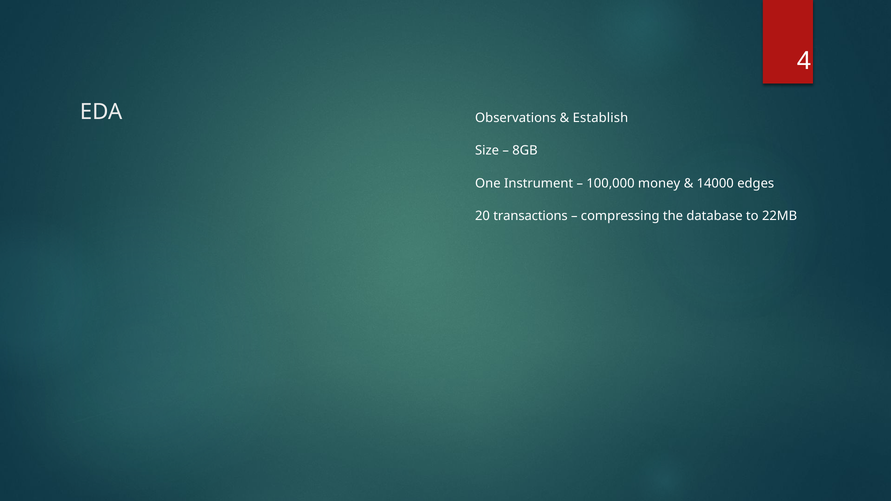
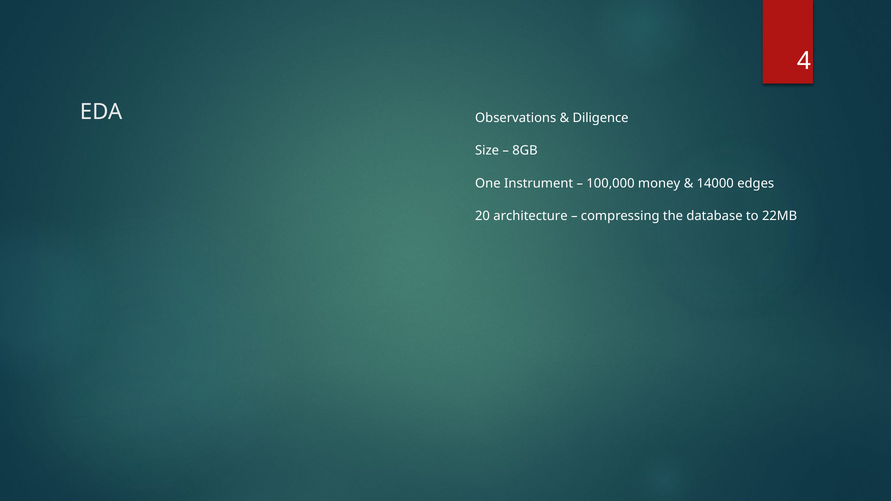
Establish: Establish -> Diligence
transactions: transactions -> architecture
